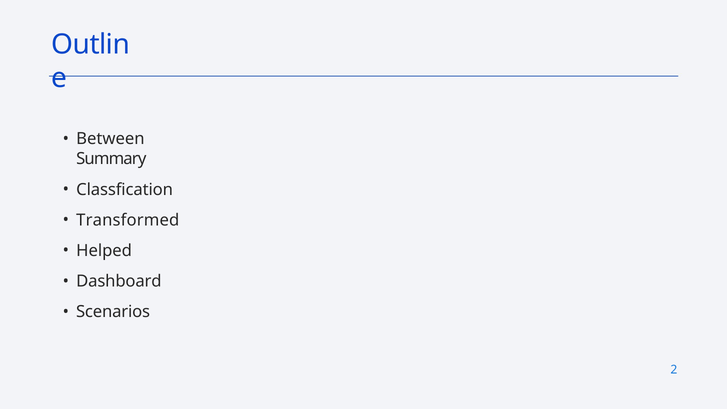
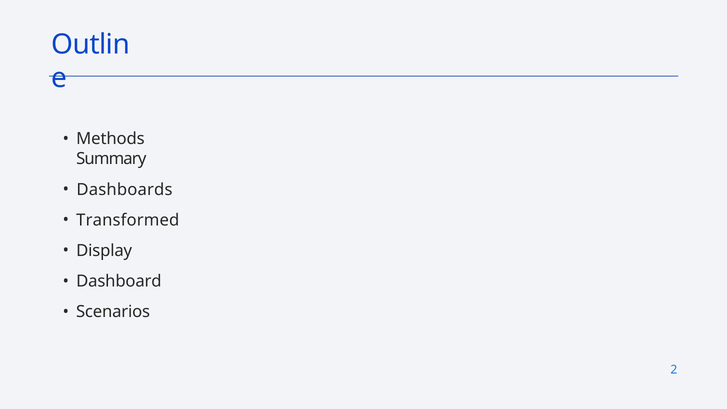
Between: Between -> Methods
Classfication: Classfication -> Dashboards
Helped: Helped -> Display
